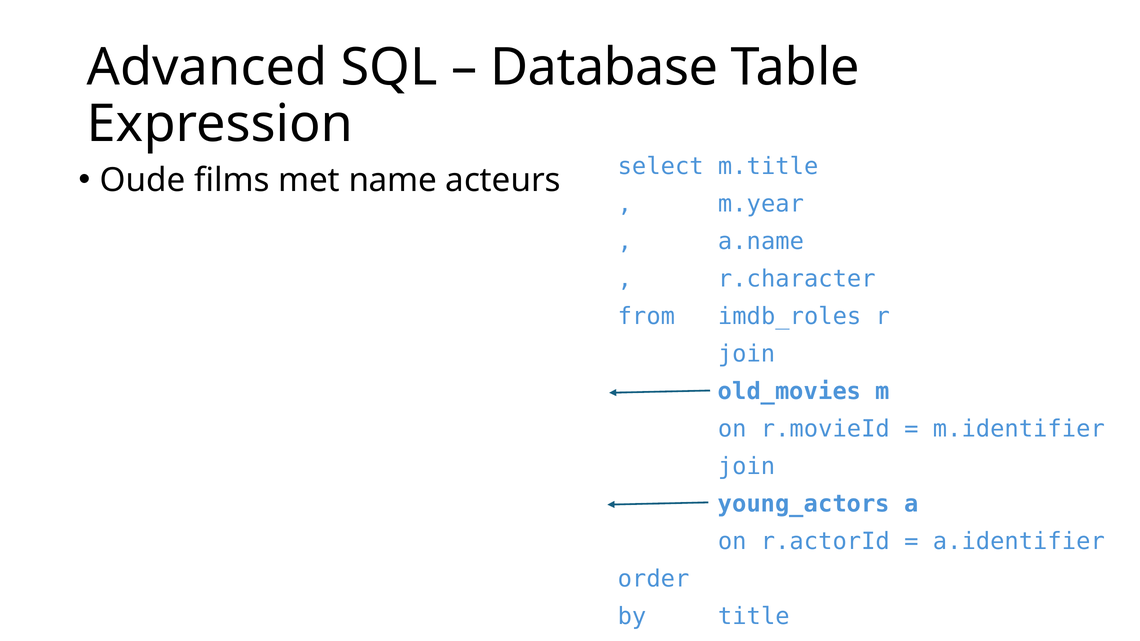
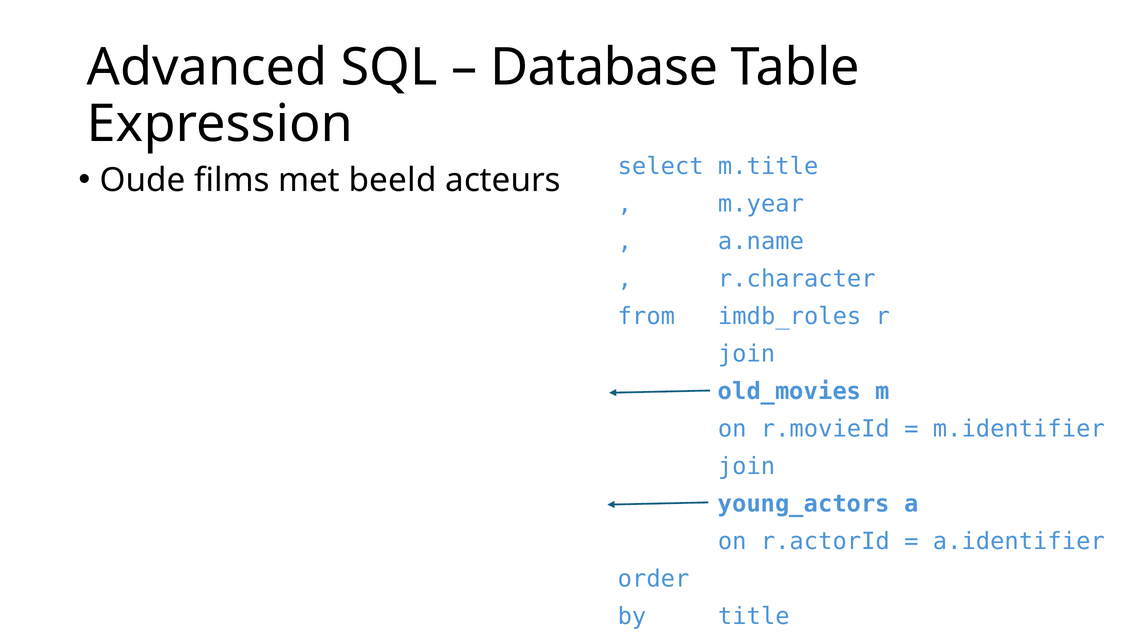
name: name -> beeld
